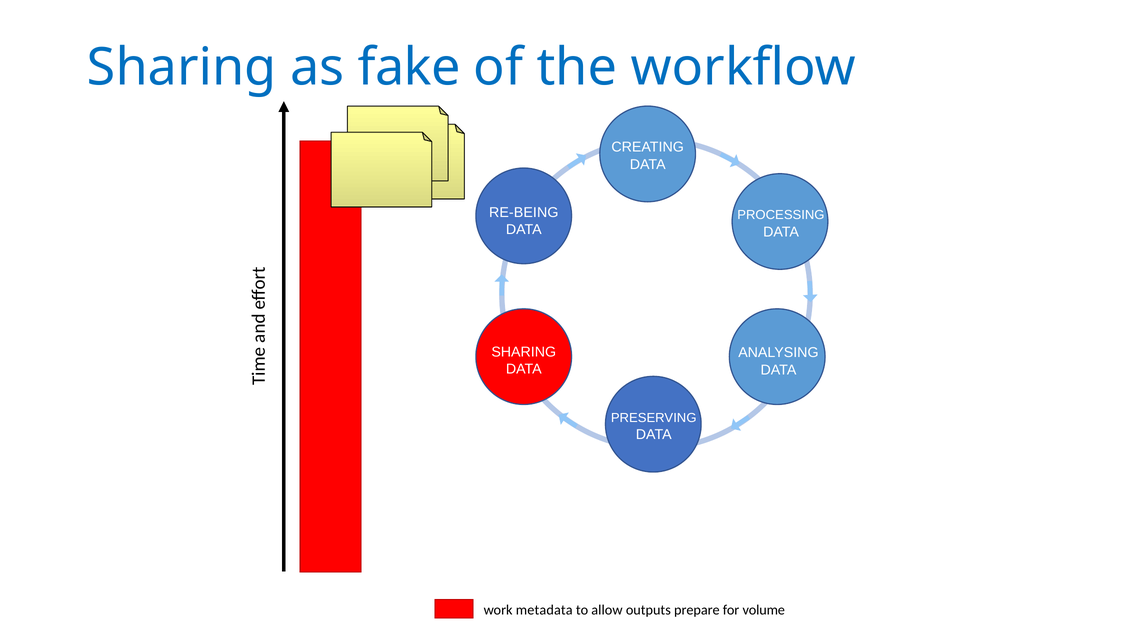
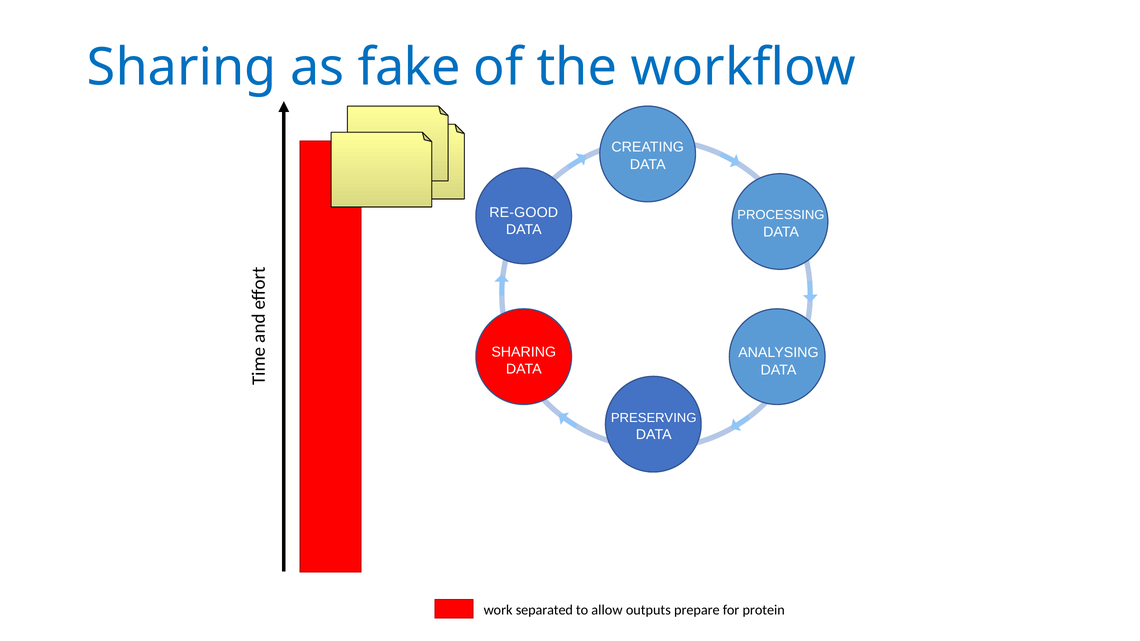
RE-BEING: RE-BEING -> RE-GOOD
metadata: metadata -> separated
volume: volume -> protein
